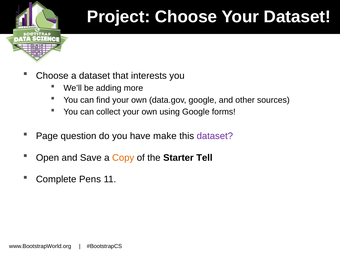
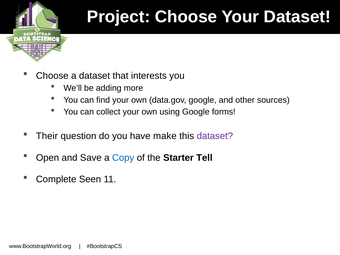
Page: Page -> Their
Copy colour: orange -> blue
Pens: Pens -> Seen
